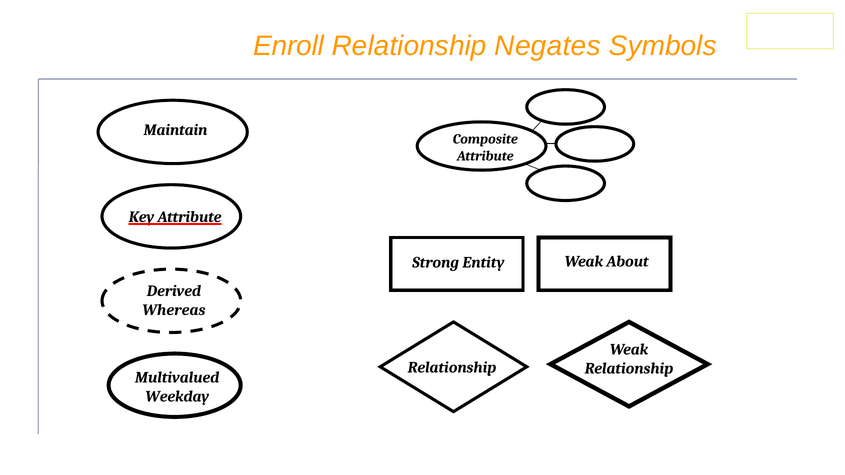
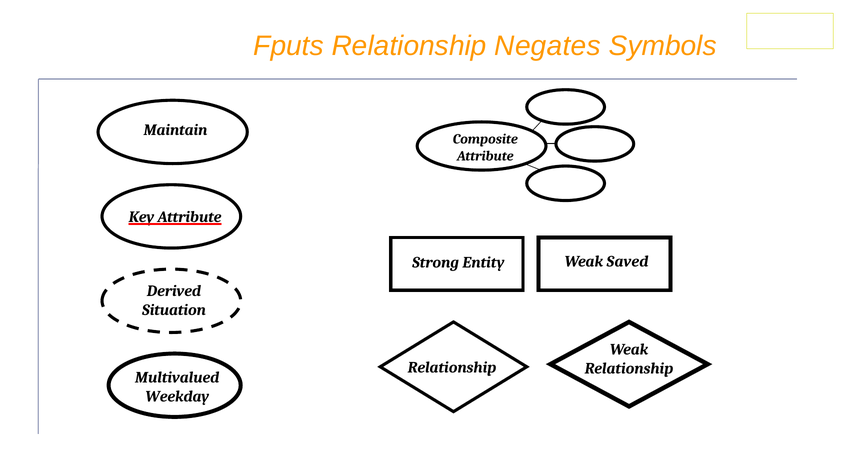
Enroll: Enroll -> Fputs
About: About -> Saved
Whereas: Whereas -> Situation
